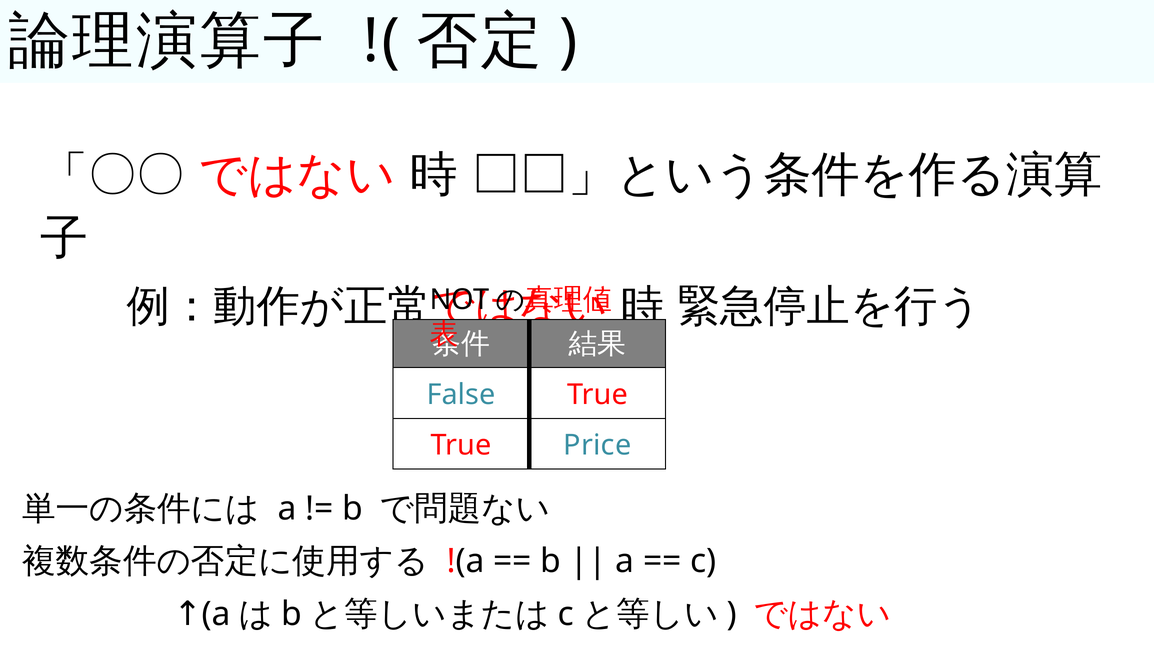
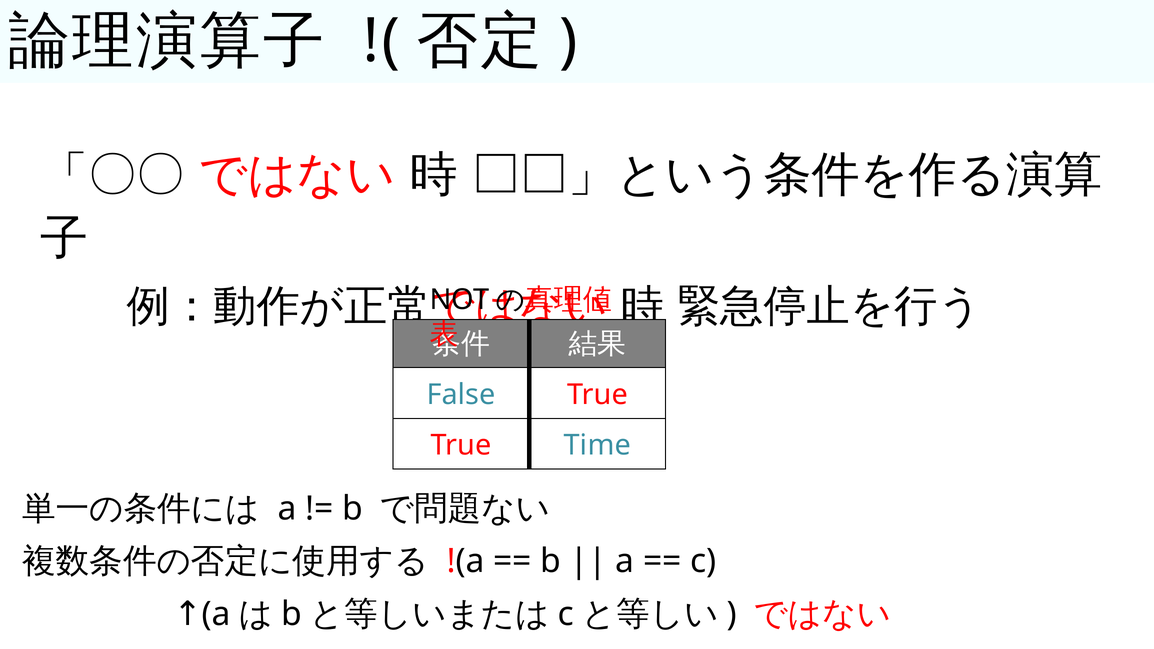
Price: Price -> Time
